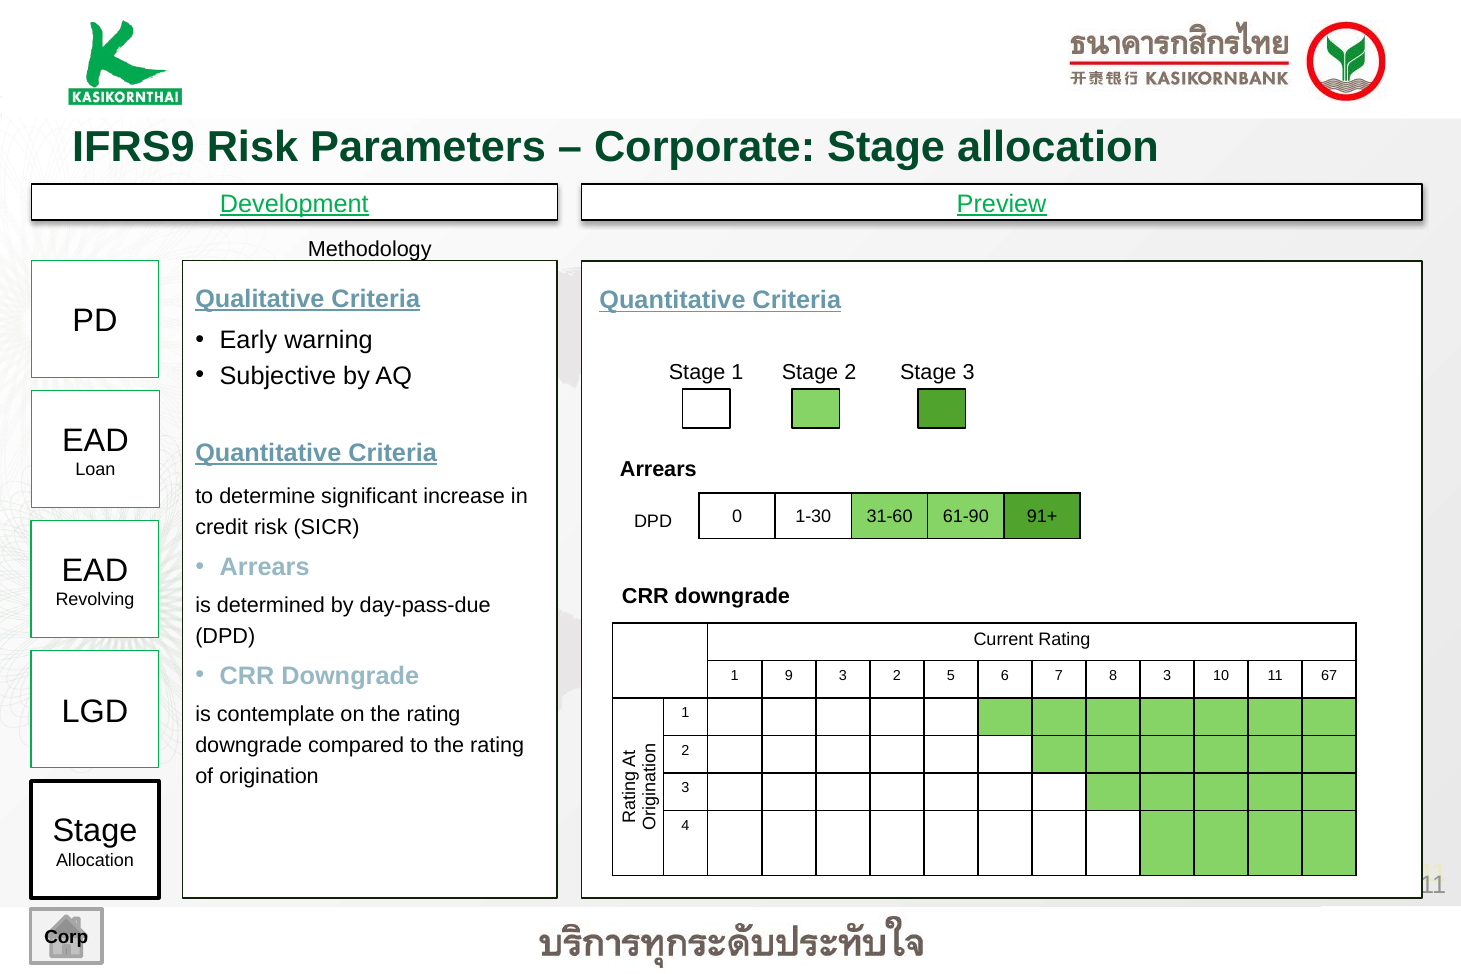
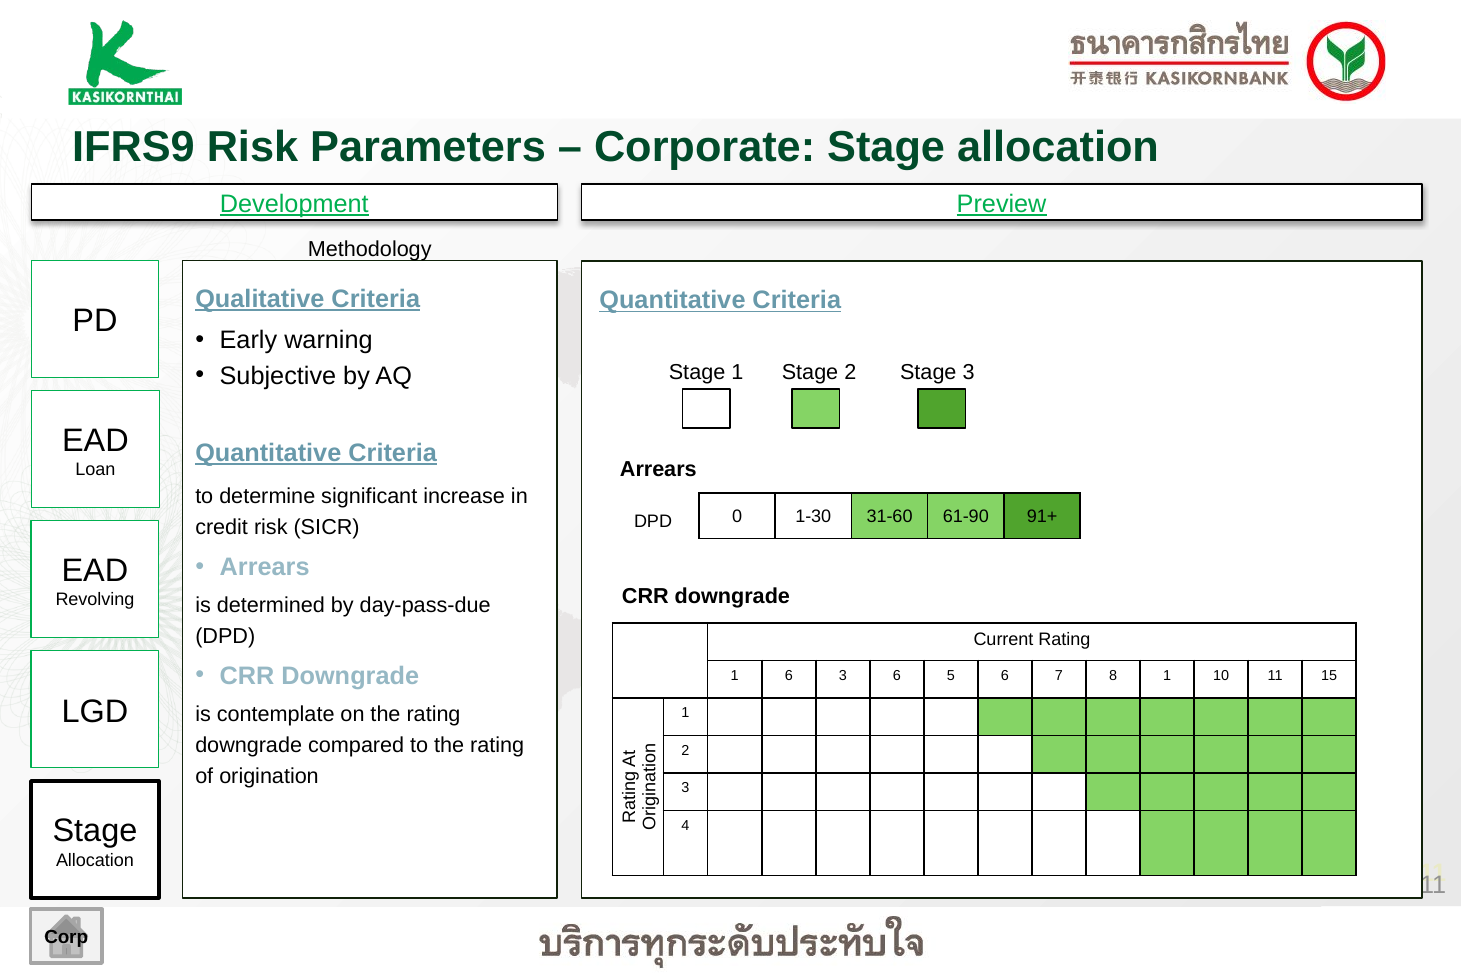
1 9: 9 -> 6
3 2: 2 -> 6
8 3: 3 -> 1
67: 67 -> 15
